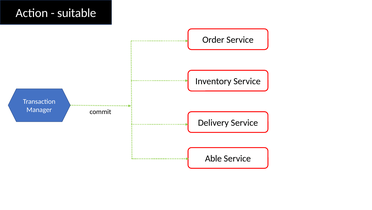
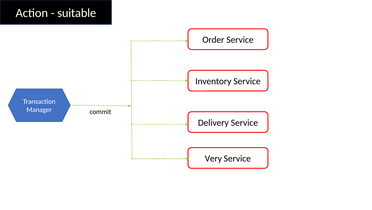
Able: Able -> Very
